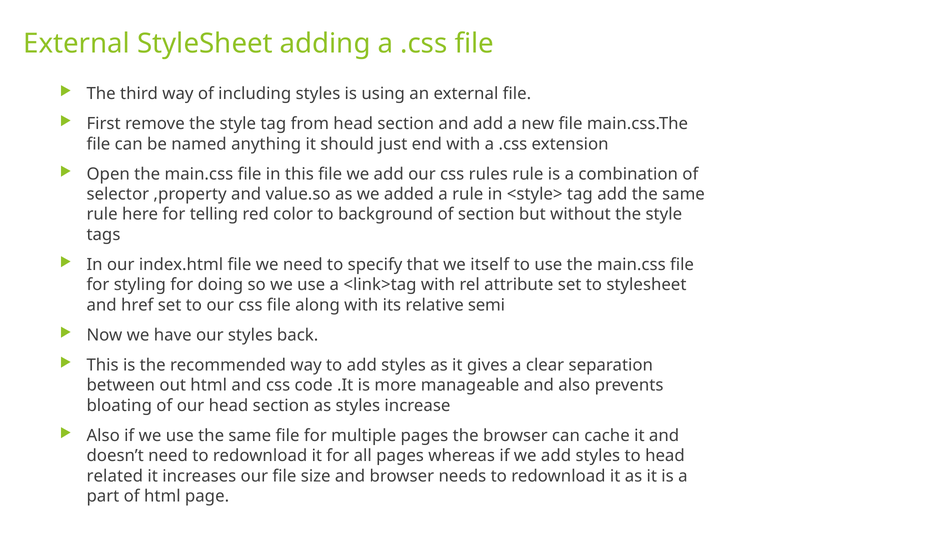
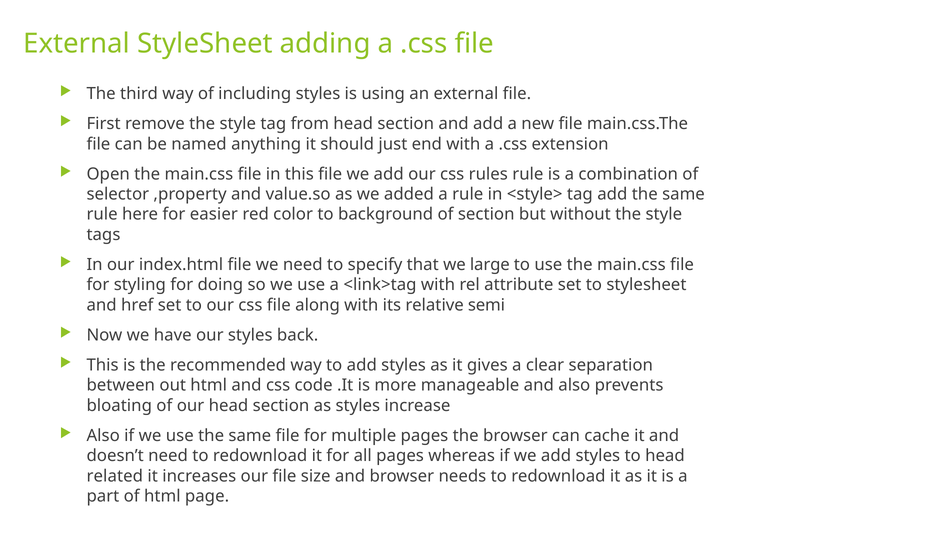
telling: telling -> easier
itself: itself -> large
